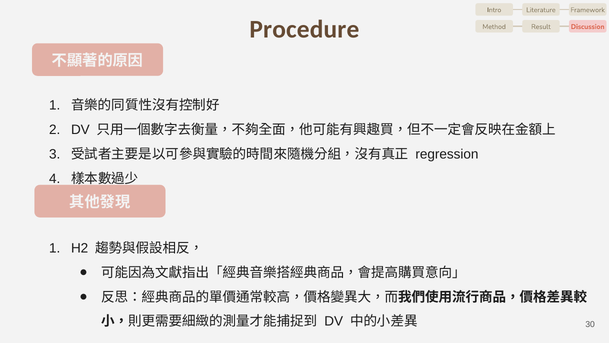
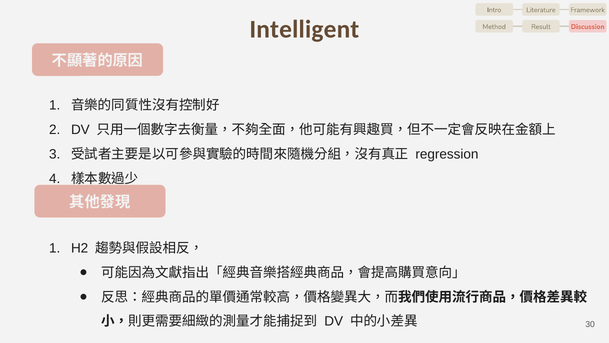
Procedure: Procedure -> Intelligent
